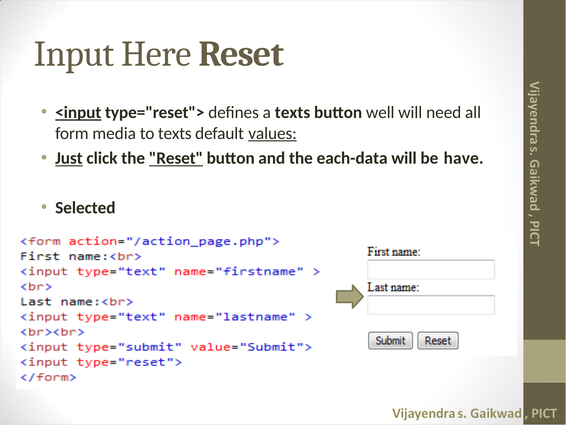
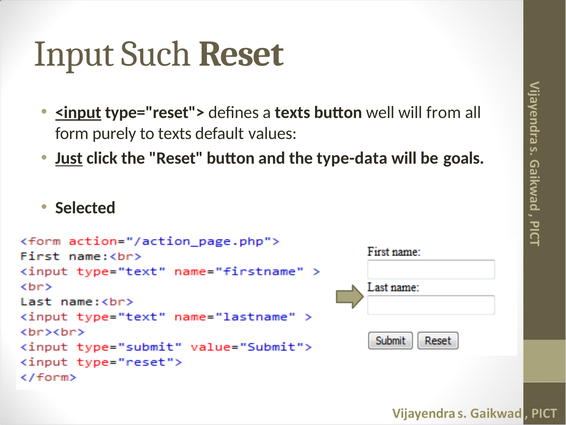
Here: Here -> Such
need: need -> from
media: media -> purely
values underline: present -> none
Reset at (176, 158) underline: present -> none
each-data: each-data -> type-data
have: have -> goals
